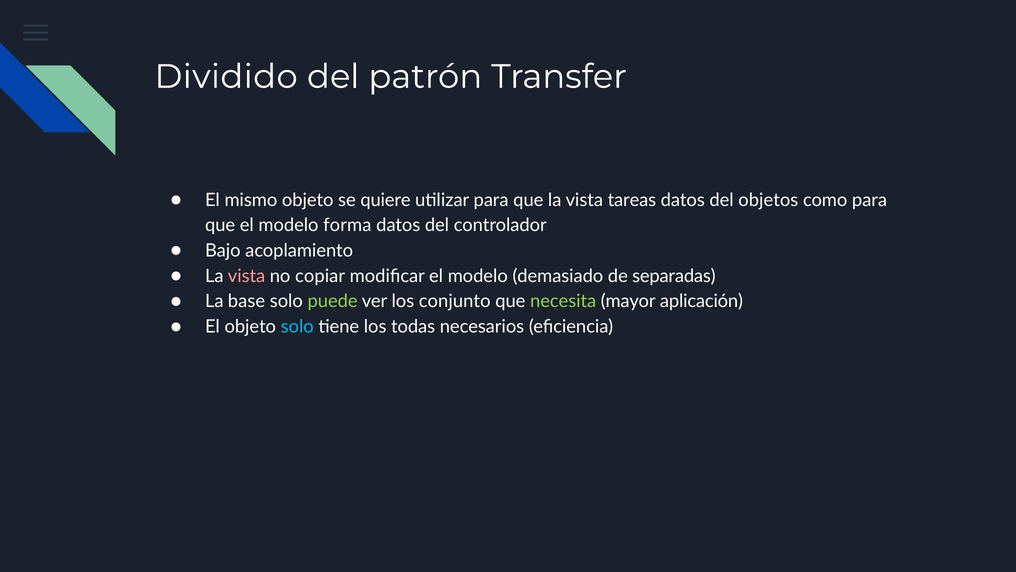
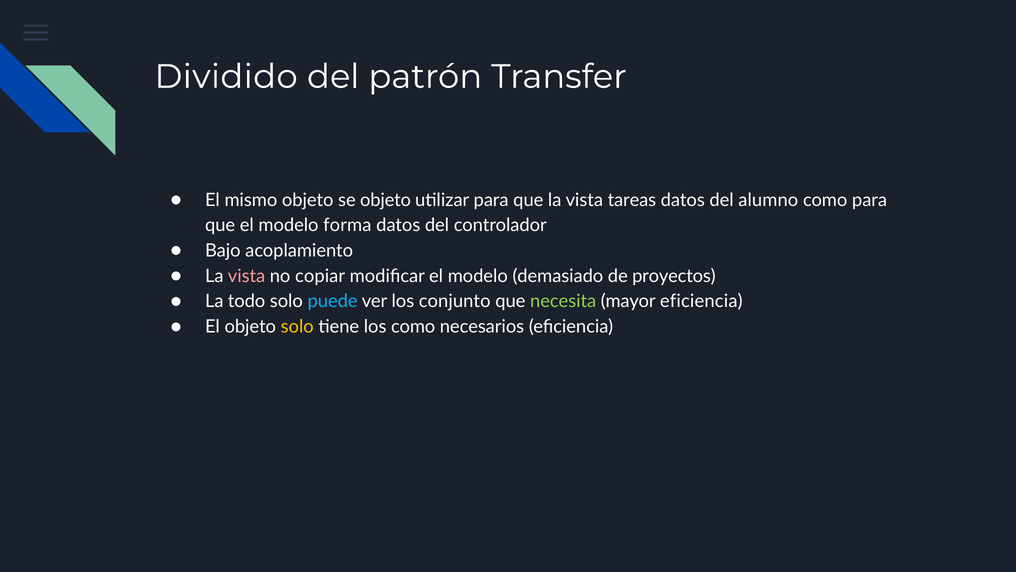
se quiere: quiere -> objeto
objetos: objetos -> alumno
separadas: separadas -> proyectos
base: base -> todo
puede colour: light green -> light blue
mayor aplicación: aplicación -> eficiencia
solo at (297, 327) colour: light blue -> yellow
los todas: todas -> como
